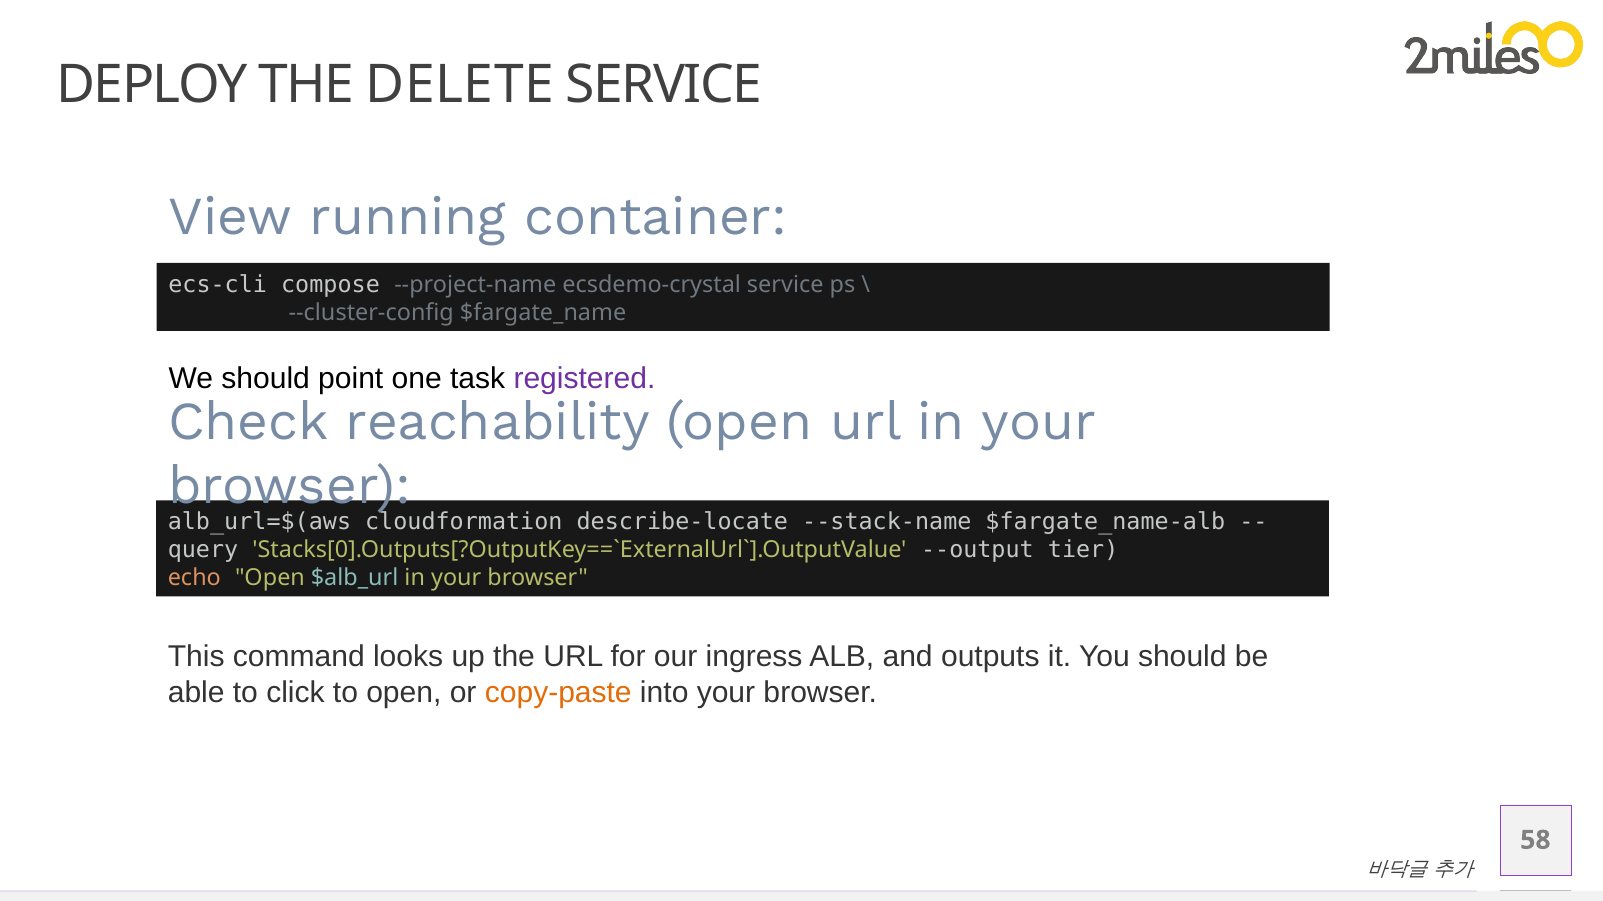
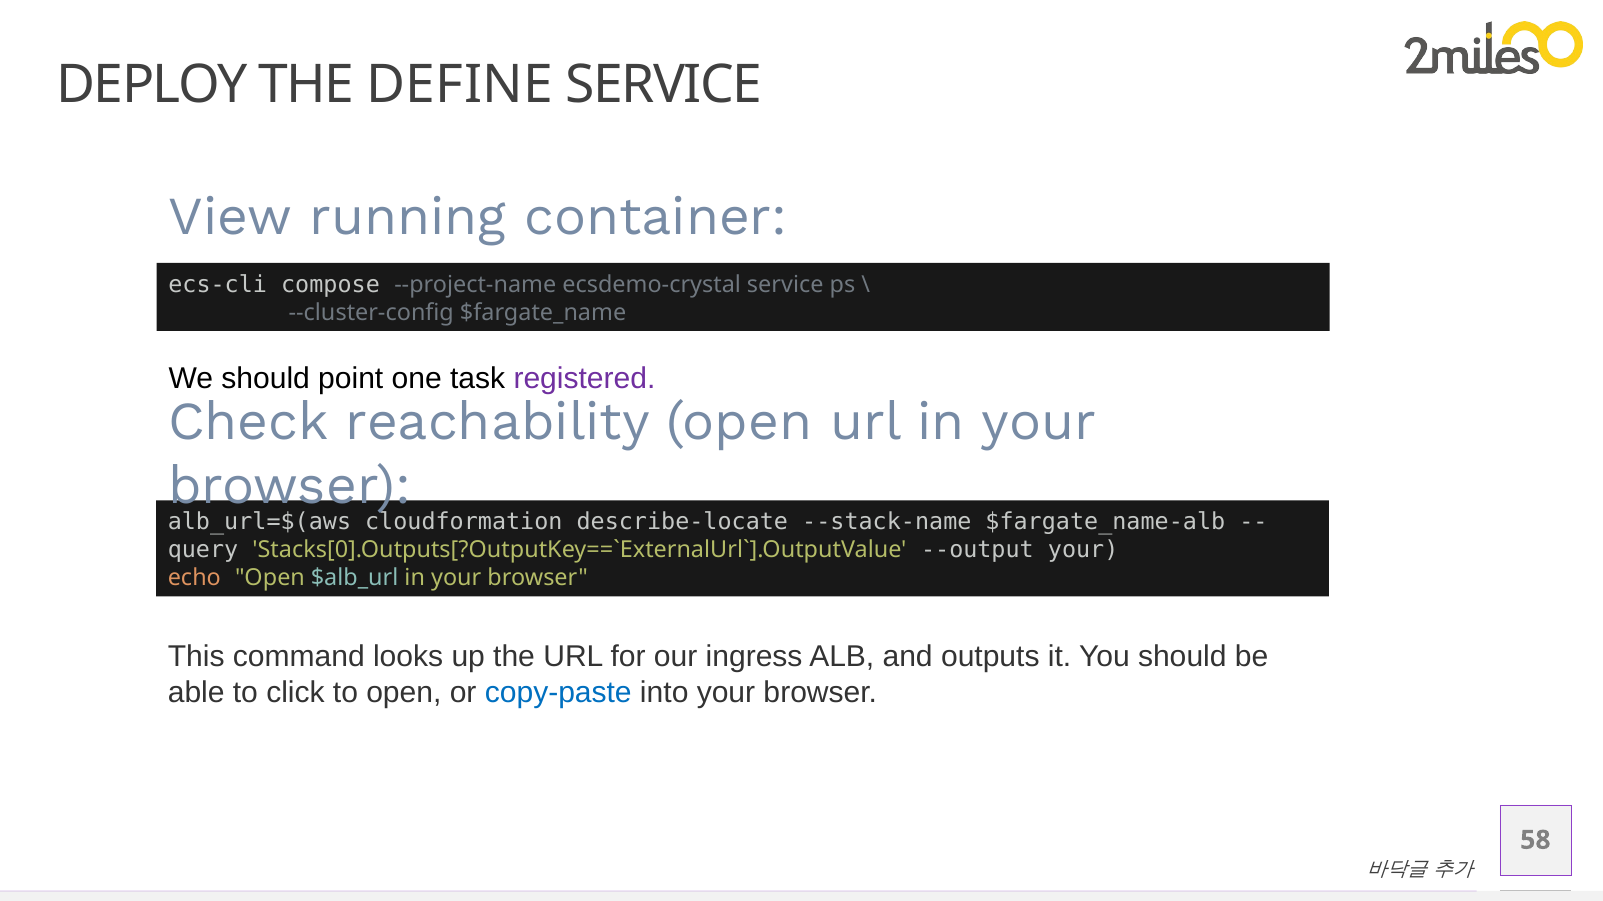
DELETE: DELETE -> DEFINE
--output tier: tier -> your
copy-paste colour: orange -> blue
